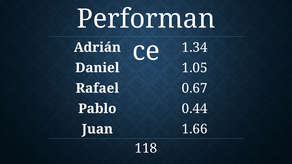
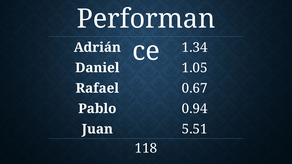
0.44: 0.44 -> 0.94
1.66: 1.66 -> 5.51
